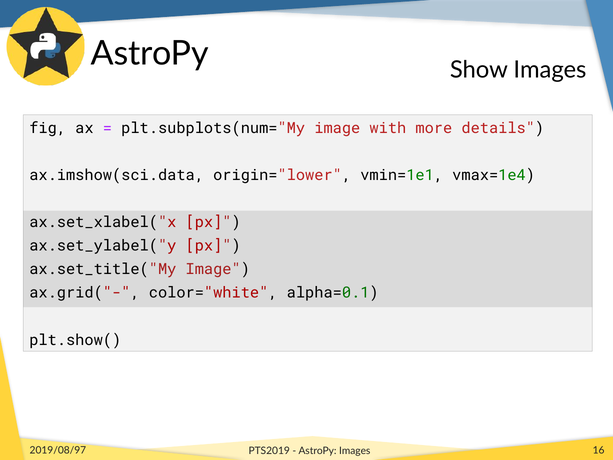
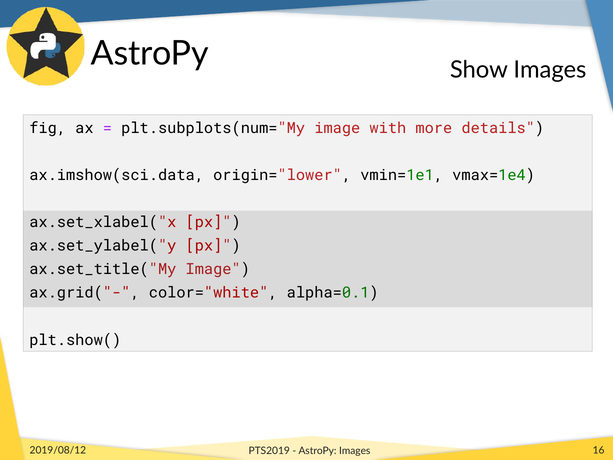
2019/08/97: 2019/08/97 -> 2019/08/12
